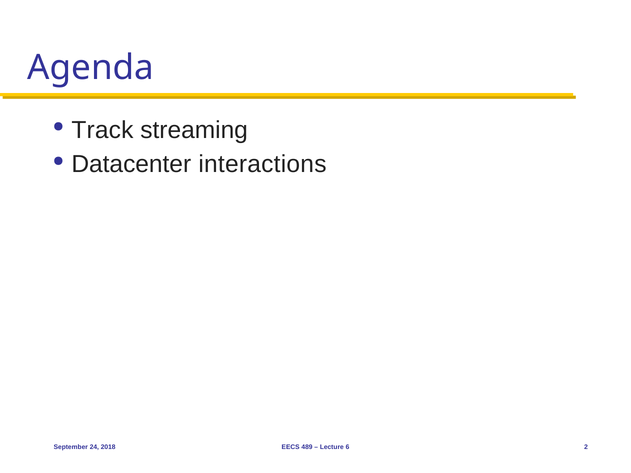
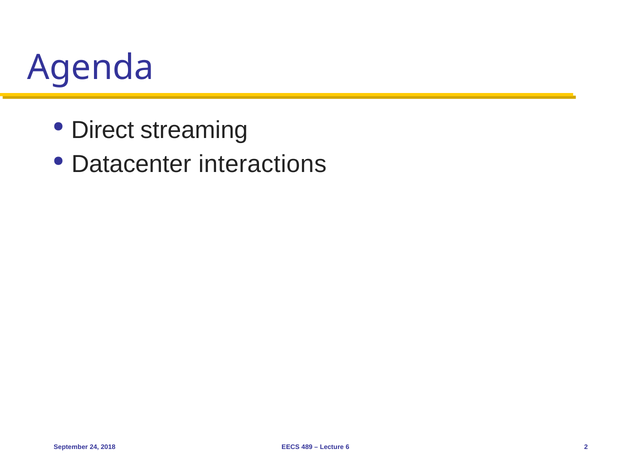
Track: Track -> Direct
